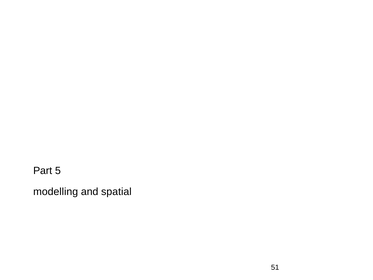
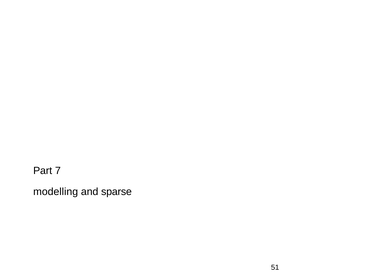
5: 5 -> 7
spatial: spatial -> sparse
